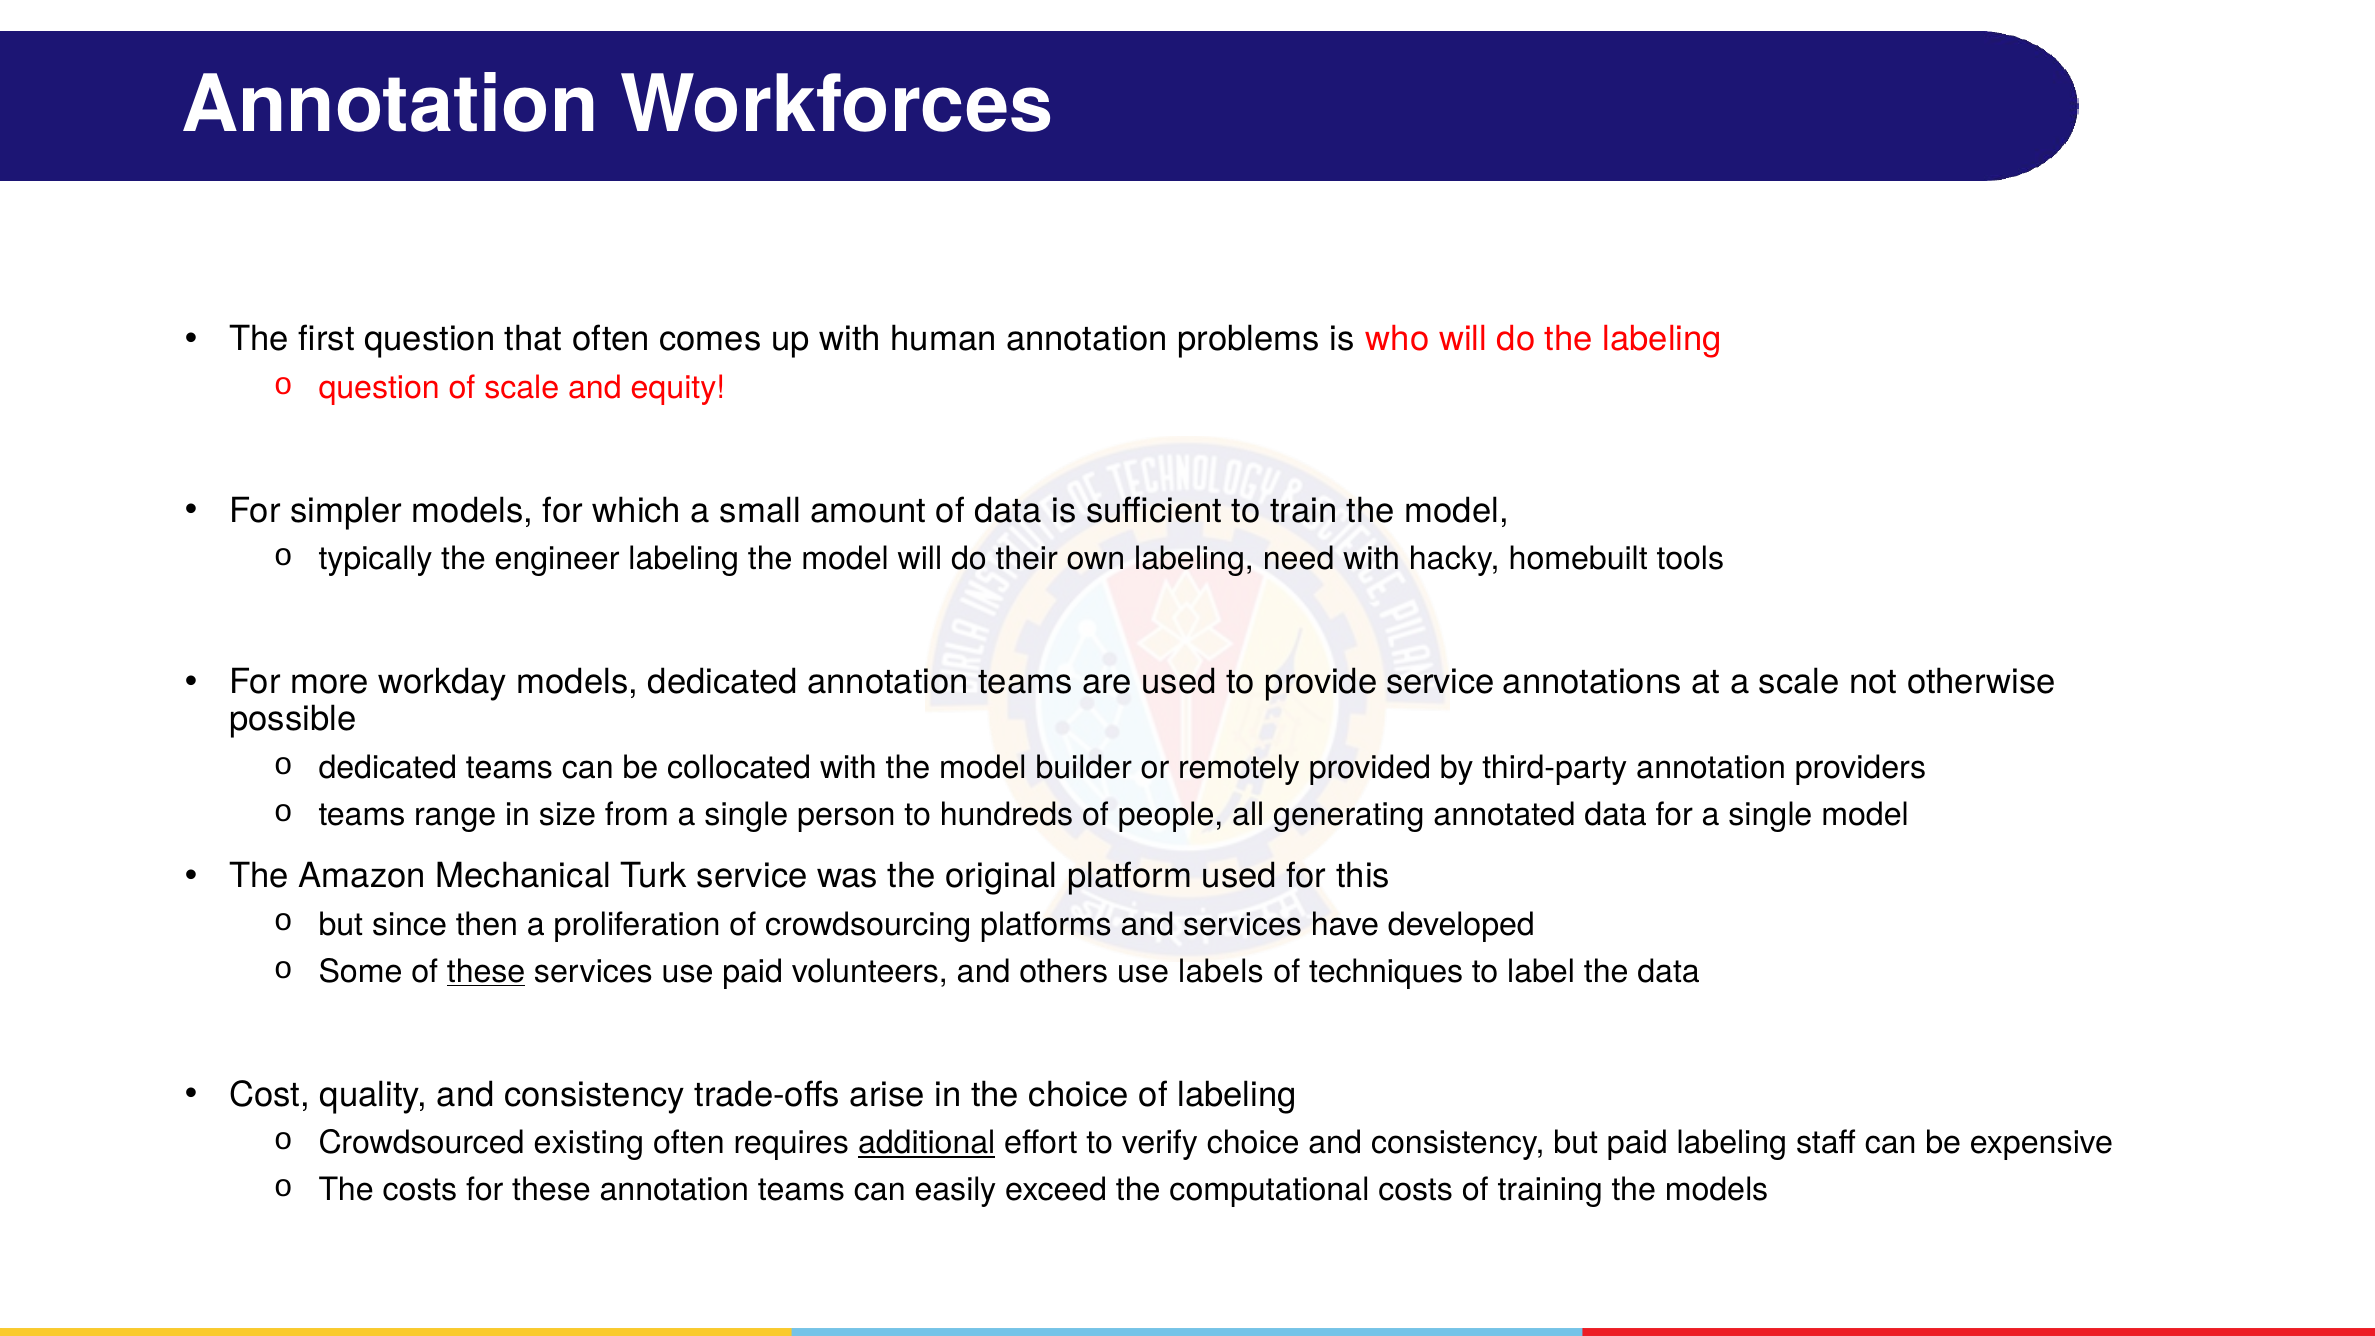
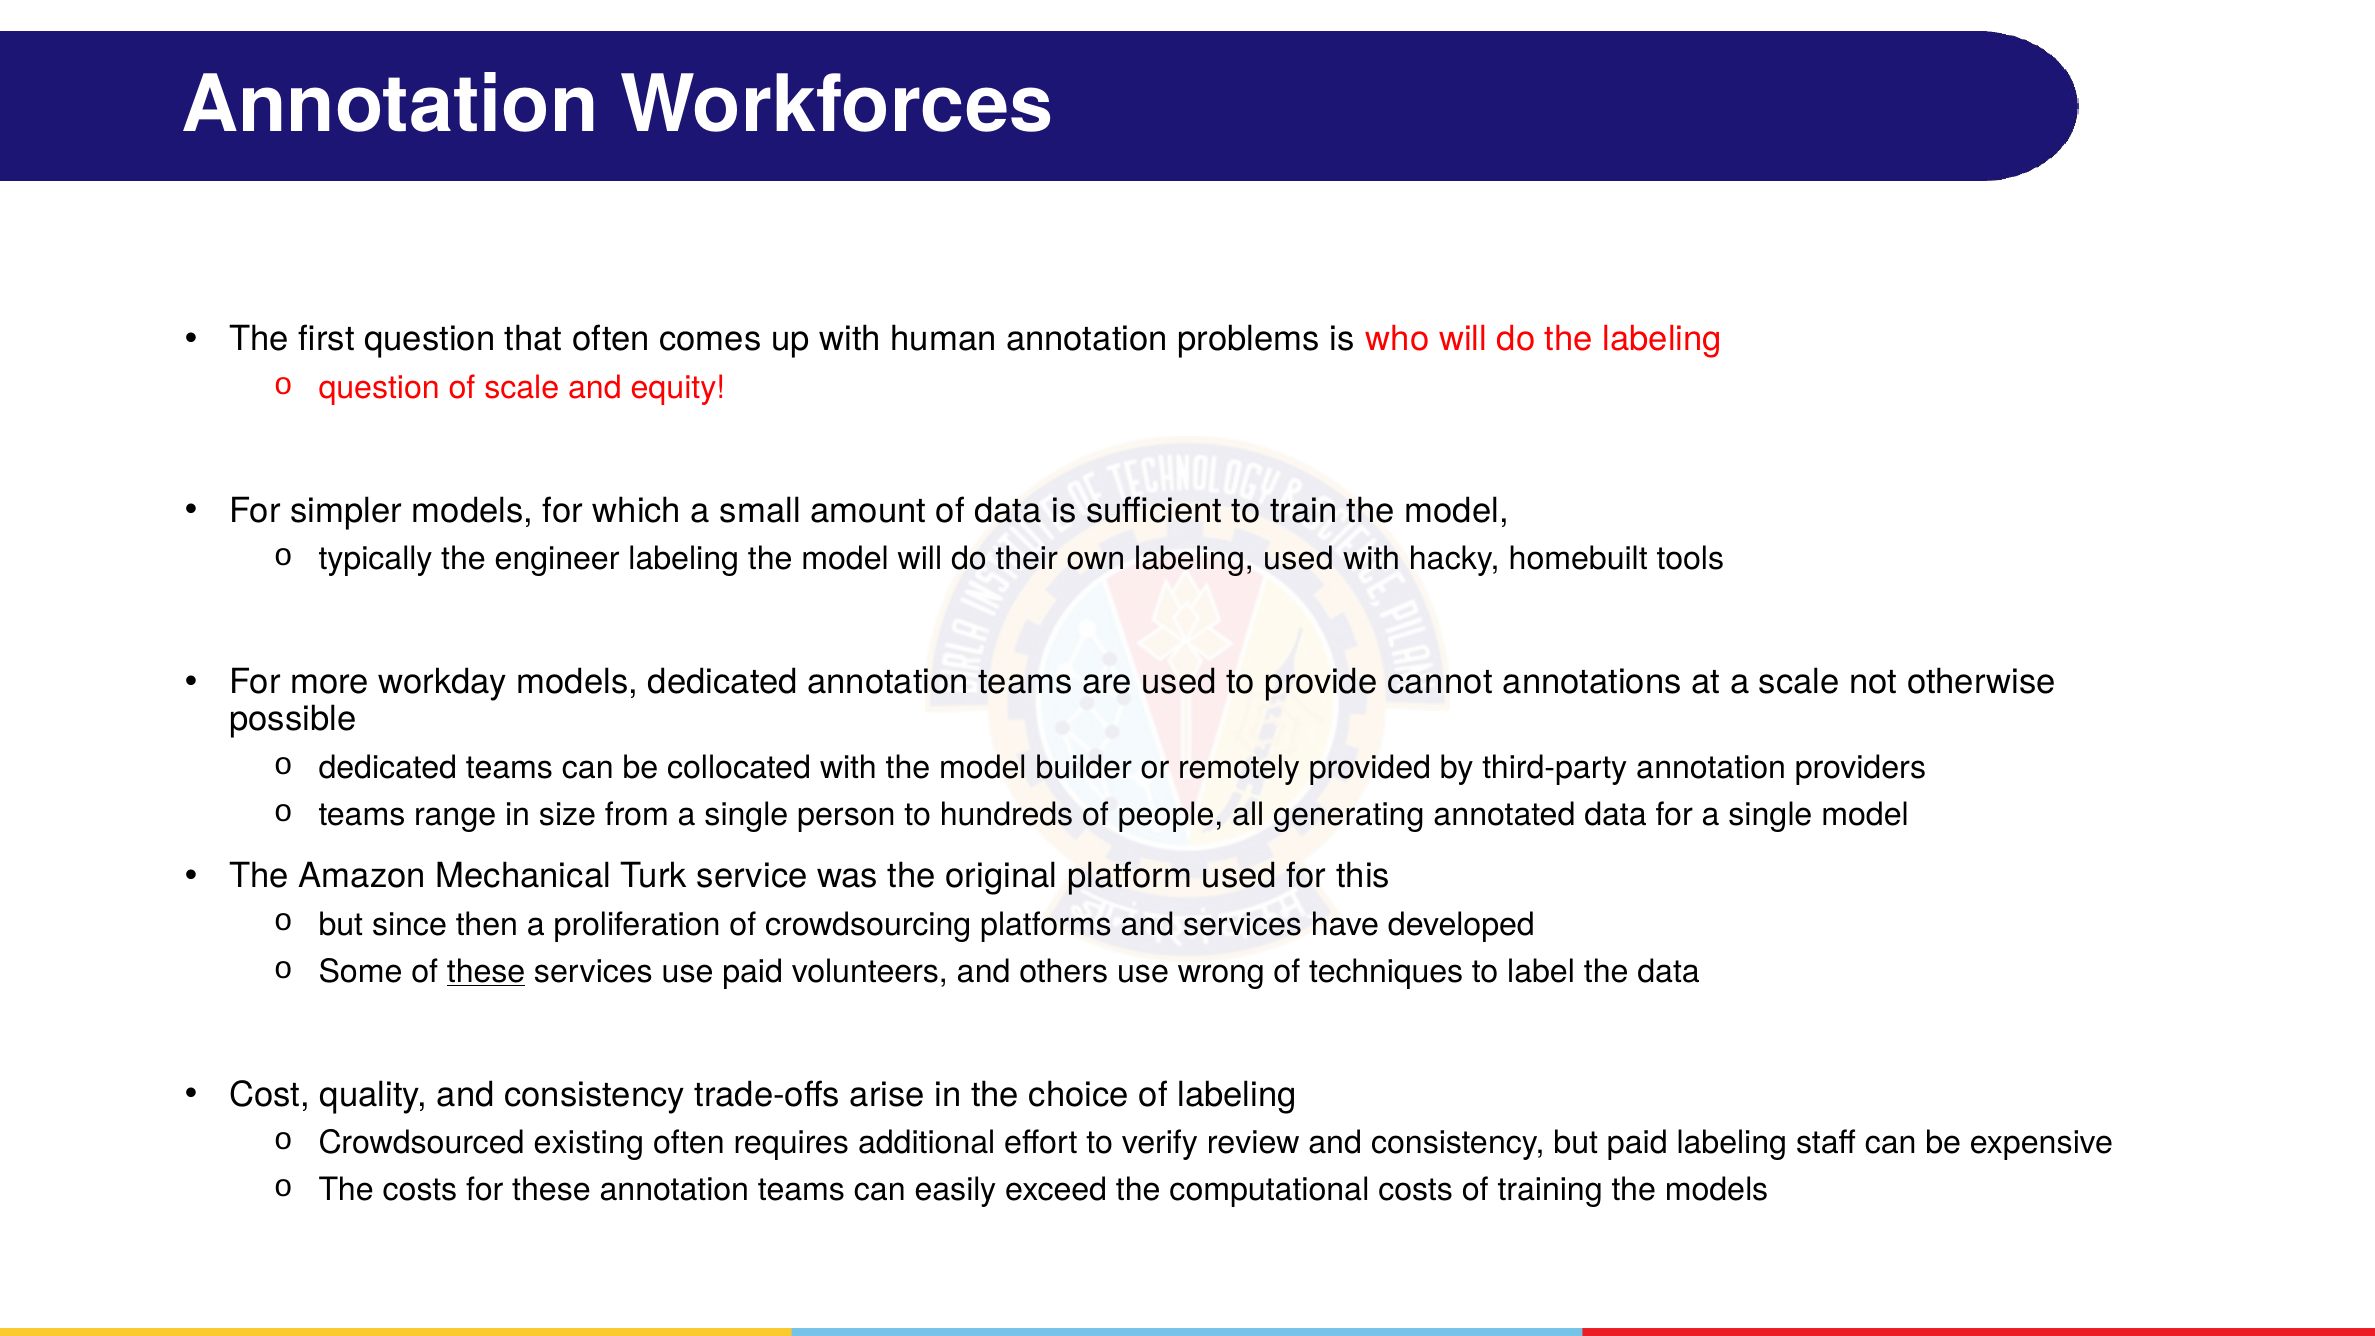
labeling need: need -> used
provide service: service -> cannot
labels: labels -> wrong
additional underline: present -> none
verify choice: choice -> review
